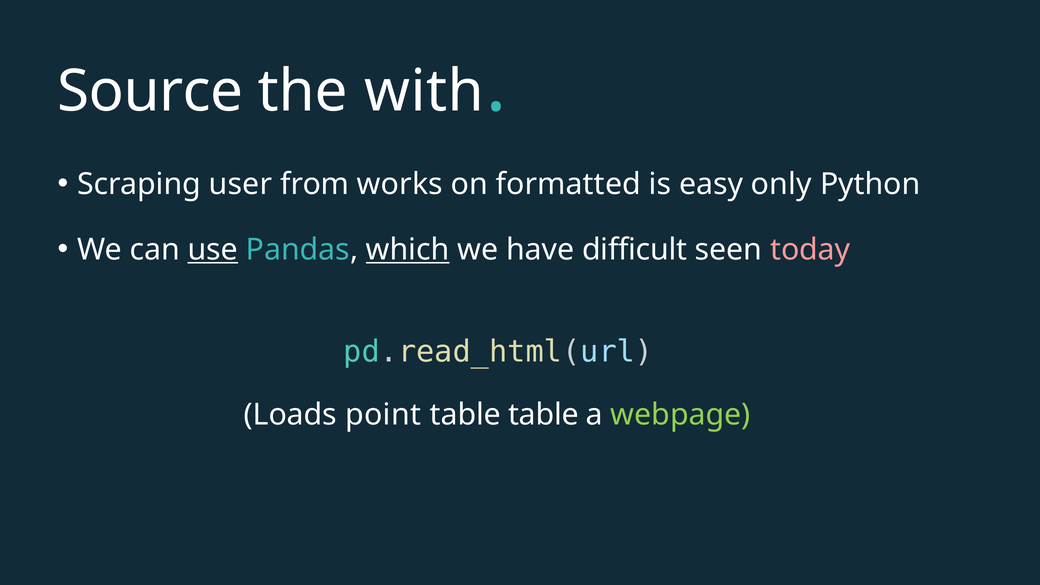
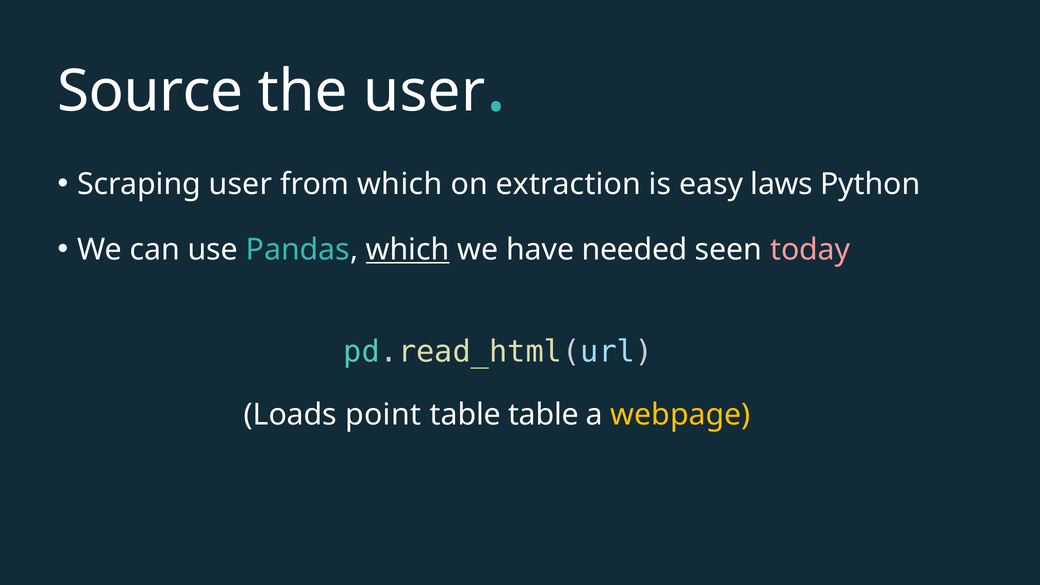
the with: with -> user
from works: works -> which
formatted: formatted -> extraction
only: only -> laws
use underline: present -> none
difficult: difficult -> needed
webpage colour: light green -> yellow
